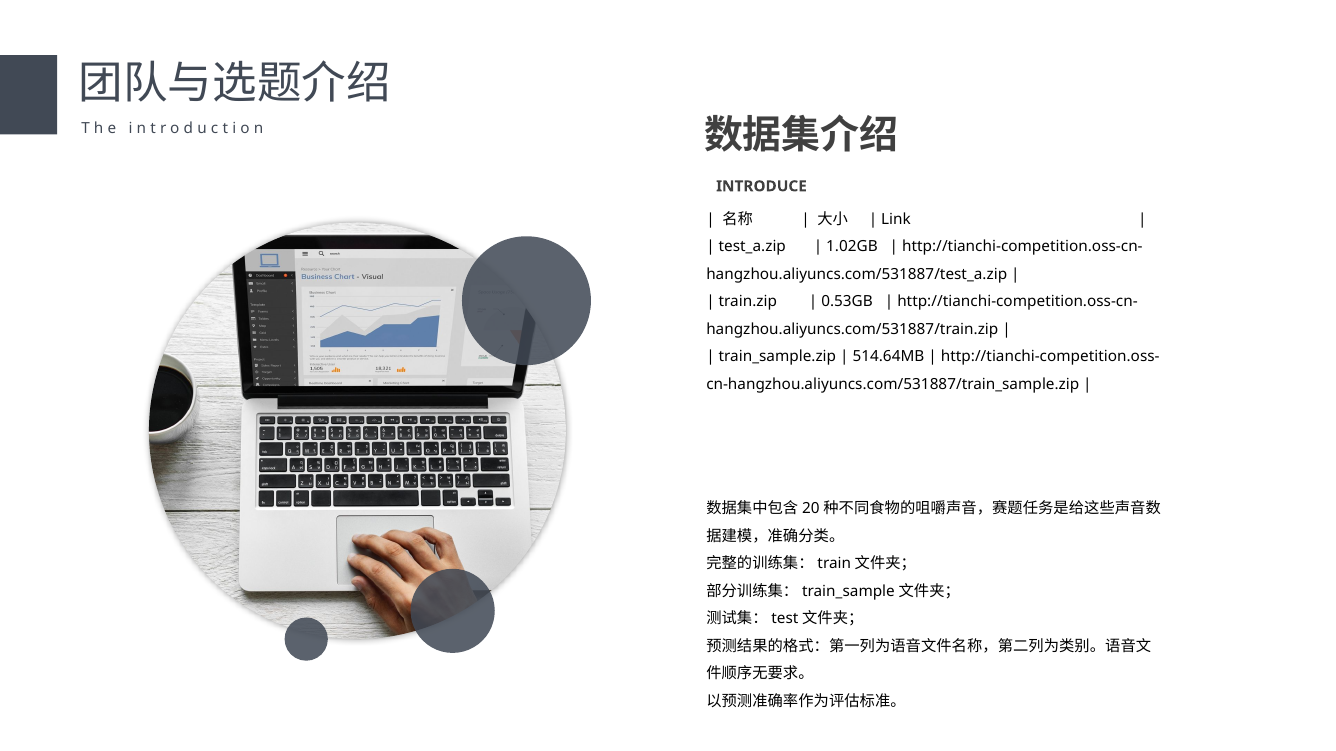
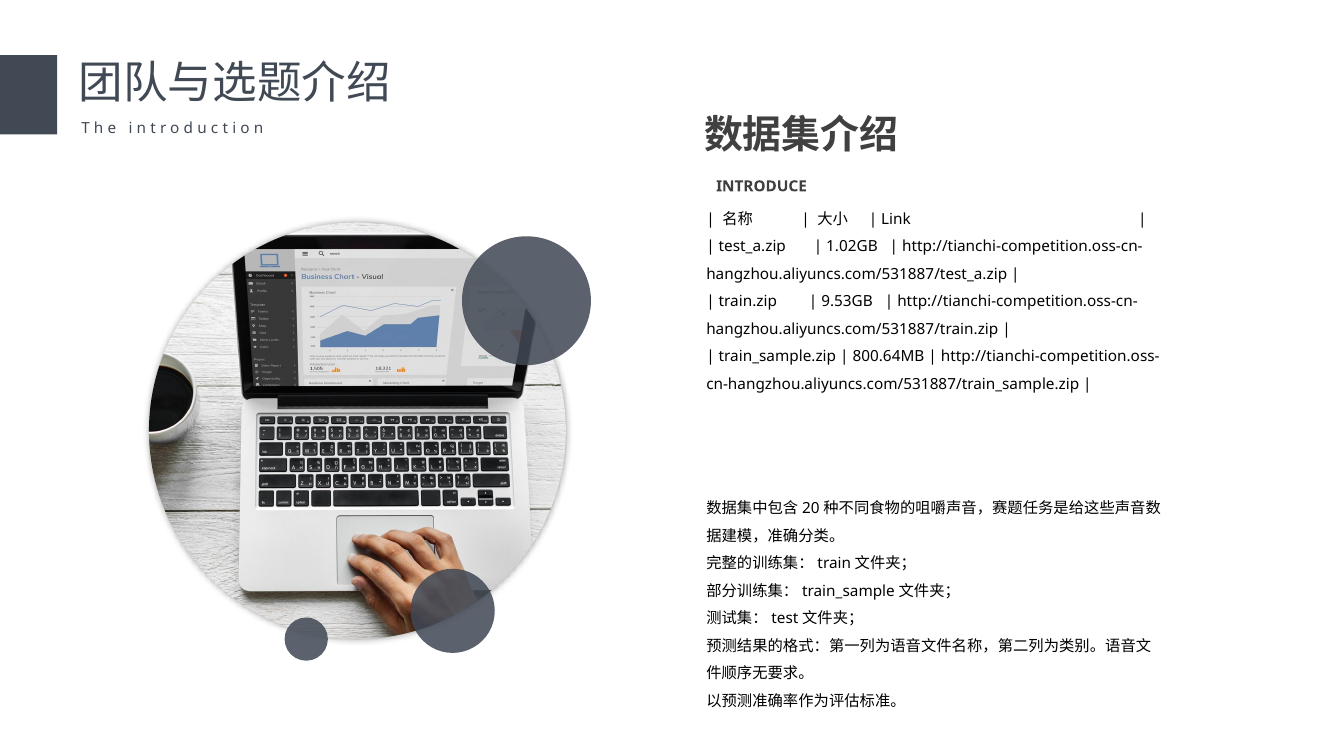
0.53GB: 0.53GB -> 9.53GB
514.64MB: 514.64MB -> 800.64MB
